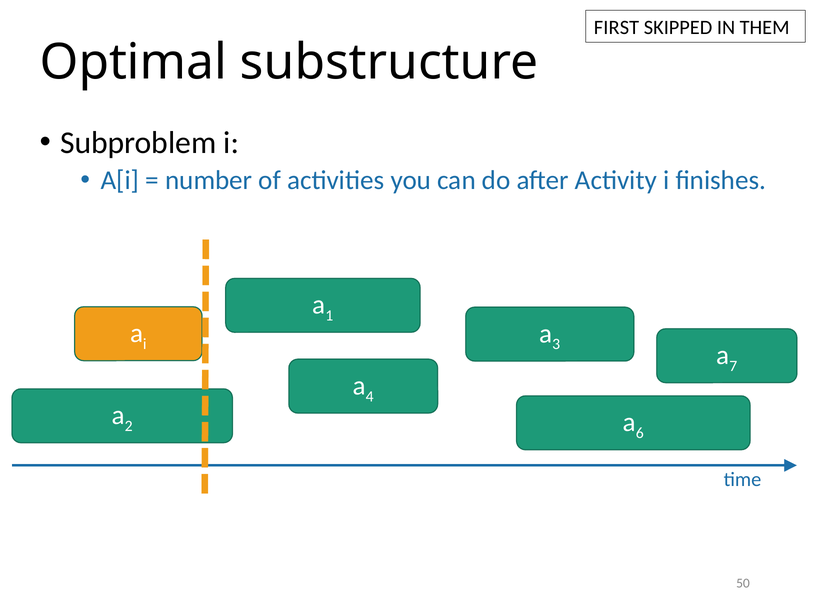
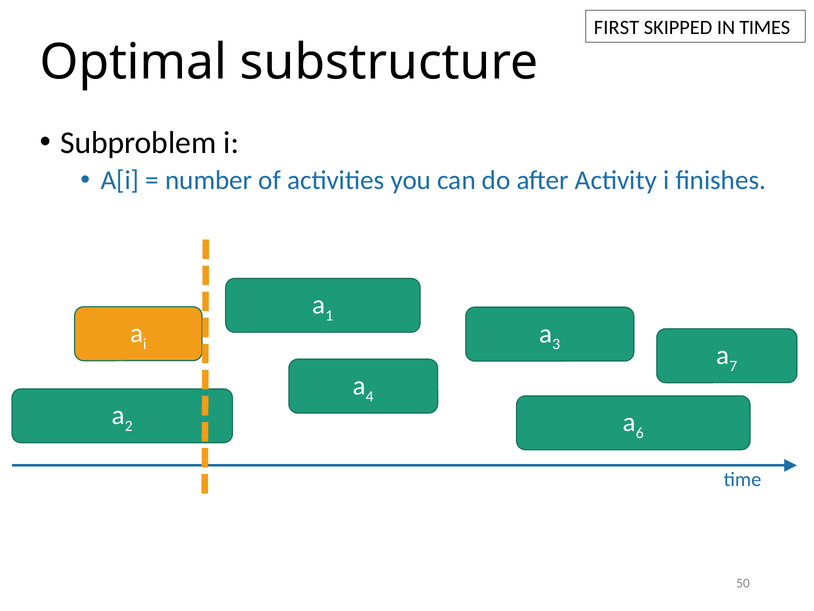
THEM: THEM -> TIMES
